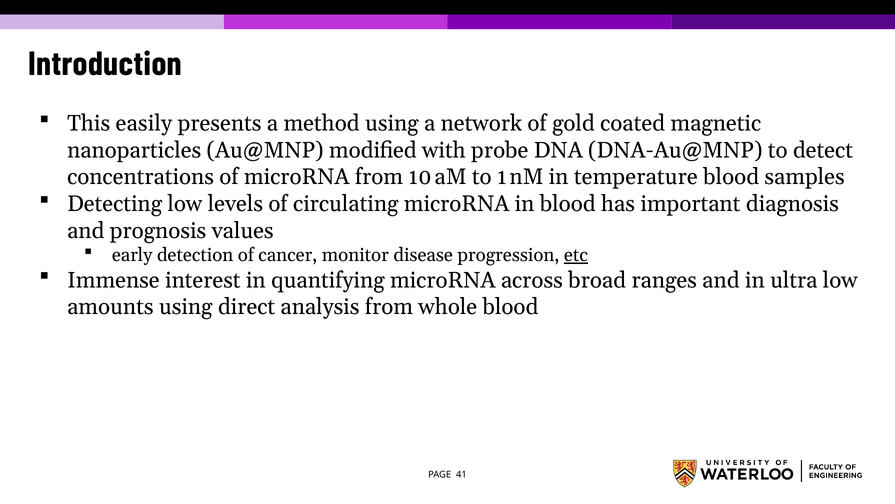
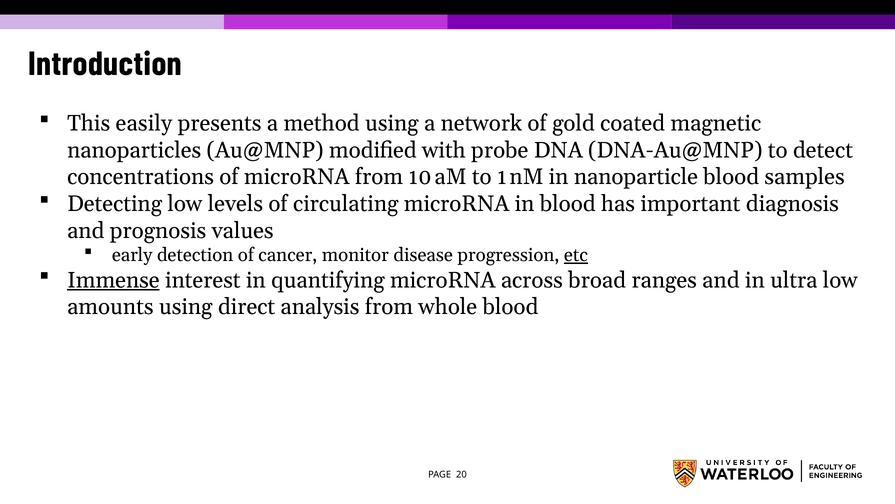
temperature: temperature -> nanoparticle
Immense underline: none -> present
41: 41 -> 20
